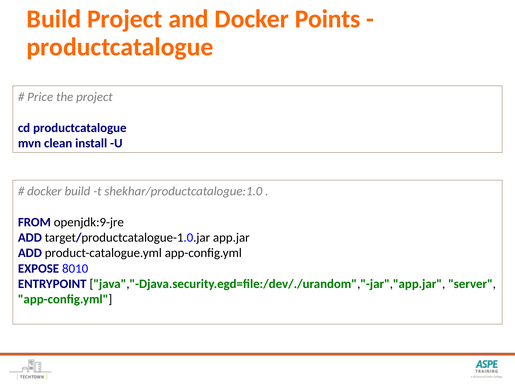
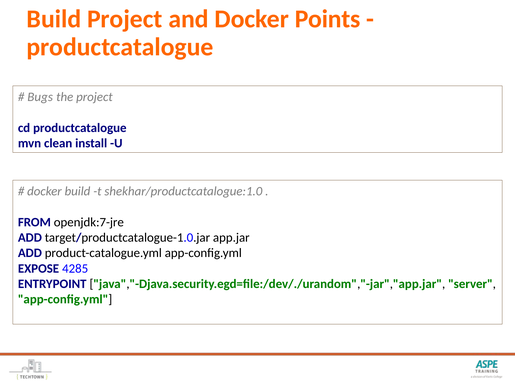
Price: Price -> Bugs
openjdk:9-jre: openjdk:9-jre -> openjdk:7-jre
8010: 8010 -> 4285
